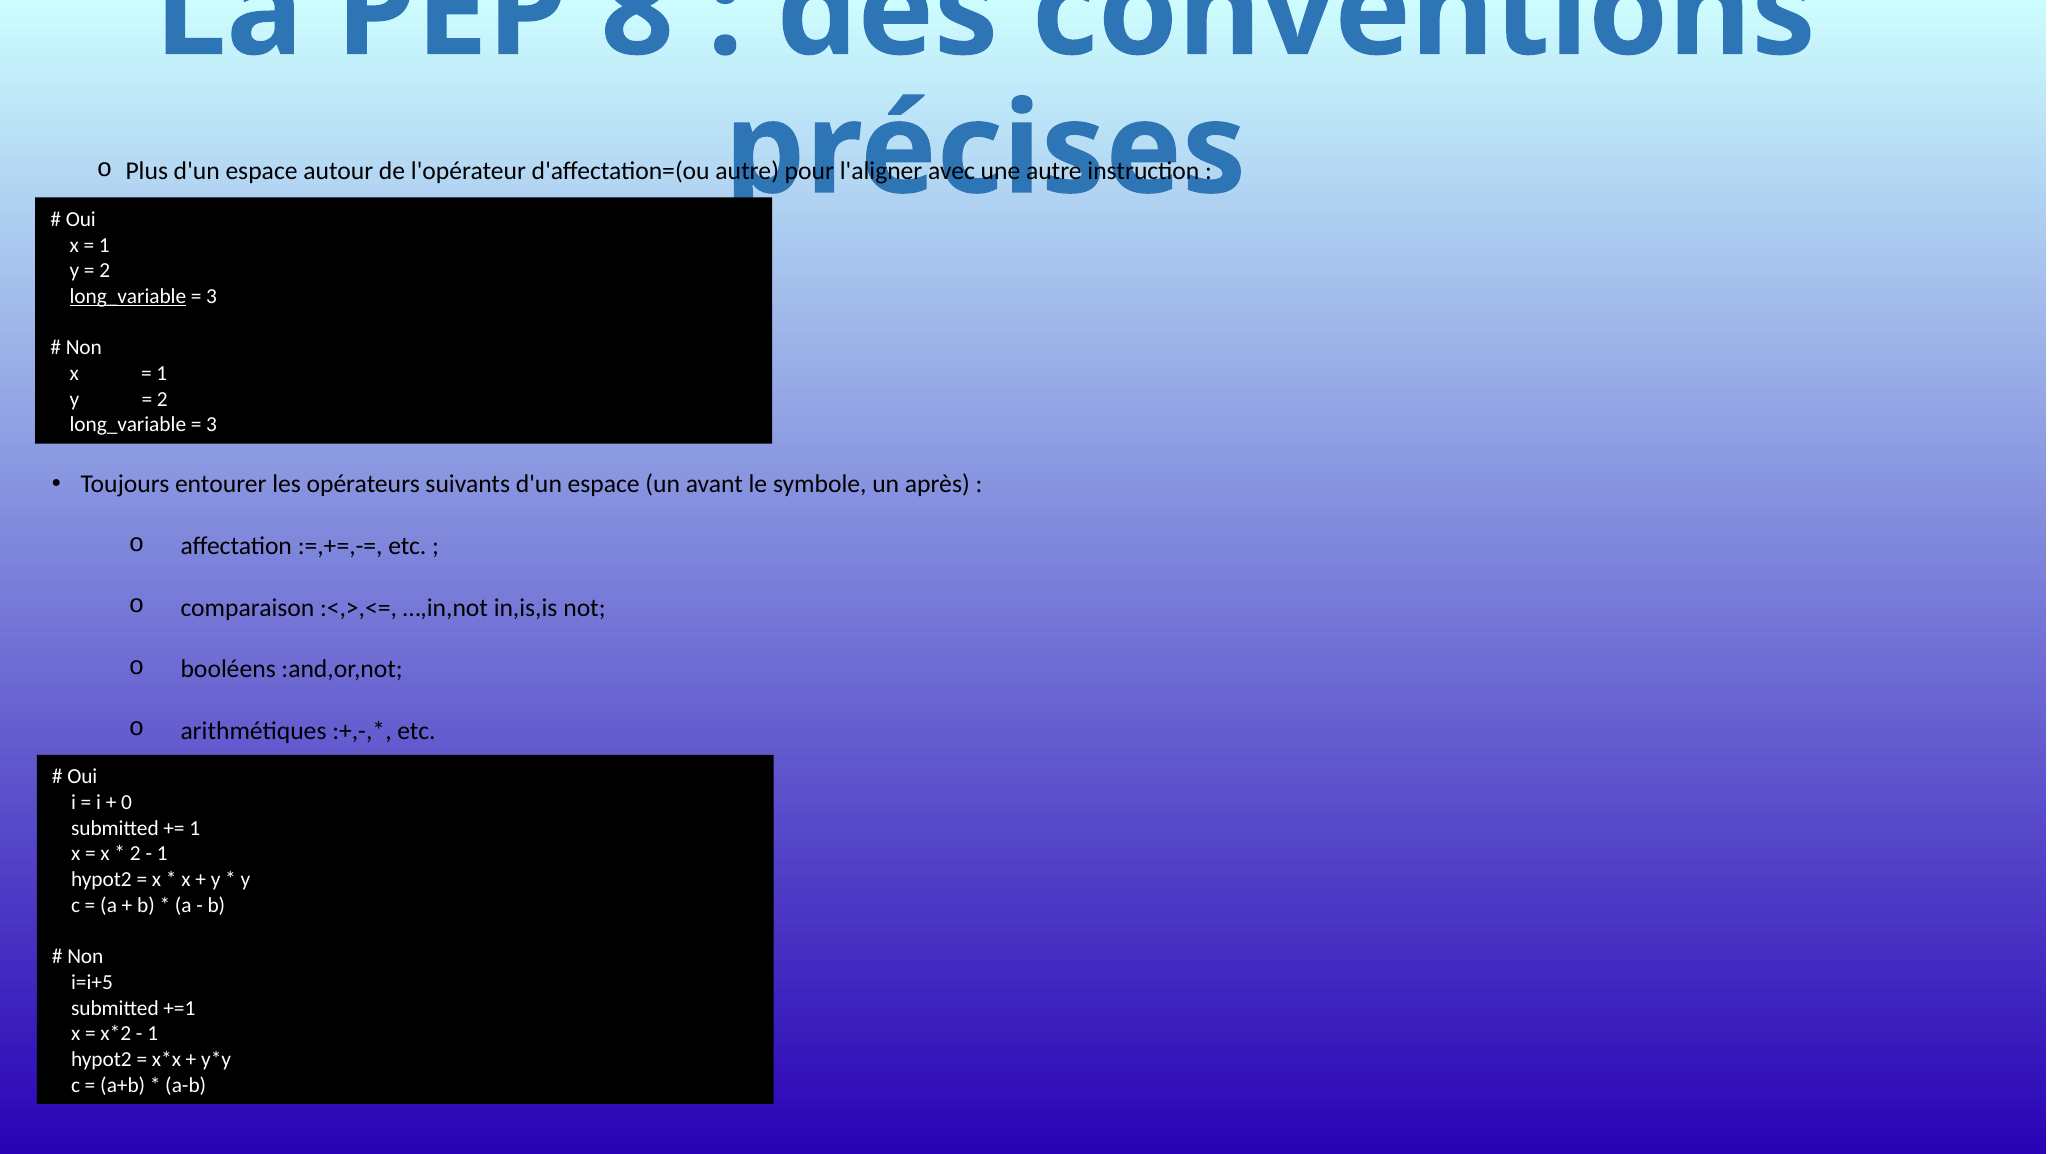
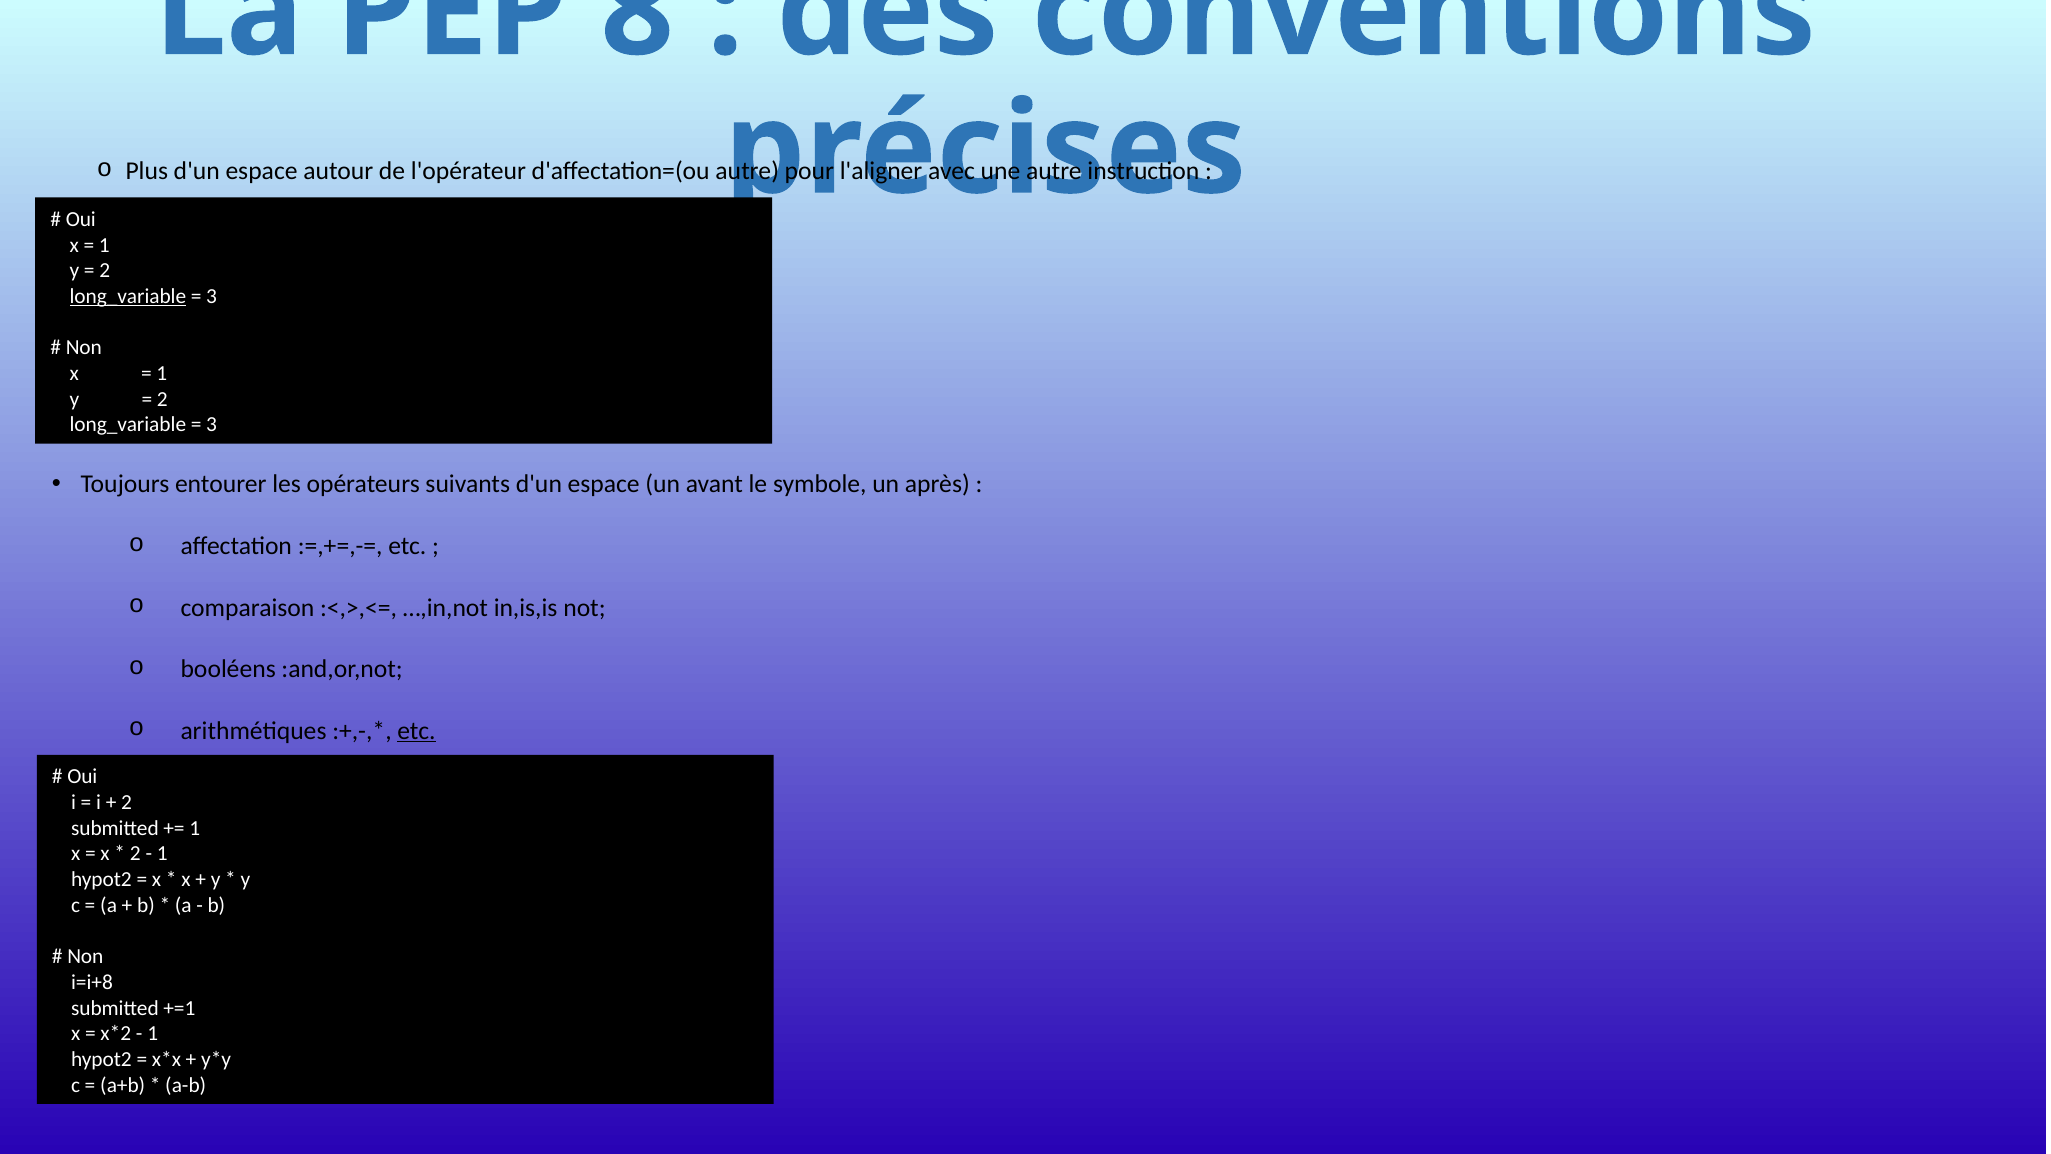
etc at (416, 731) underline: none -> present
0 at (127, 802): 0 -> 2
i=i+5: i=i+5 -> i=i+8
